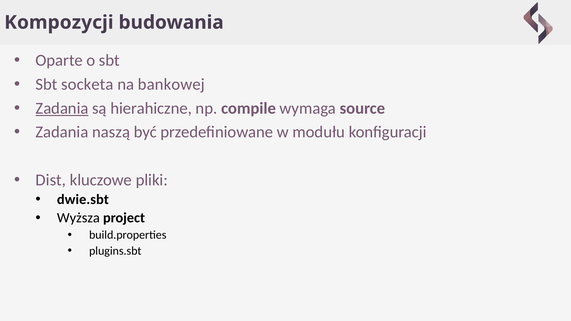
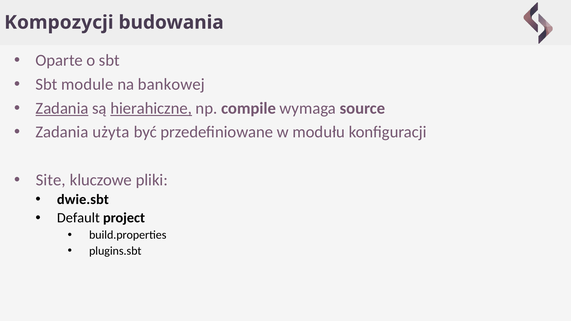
socketa: socketa -> module
hierahiczne underline: none -> present
naszą: naszą -> użyta
Dist: Dist -> Site
Wyższa: Wyższa -> Default
